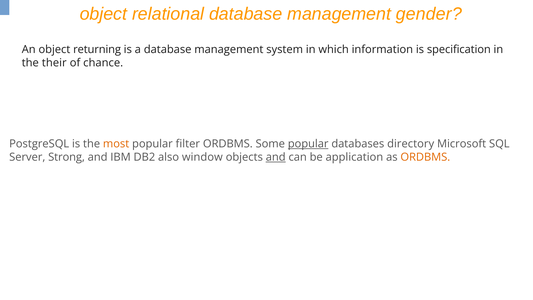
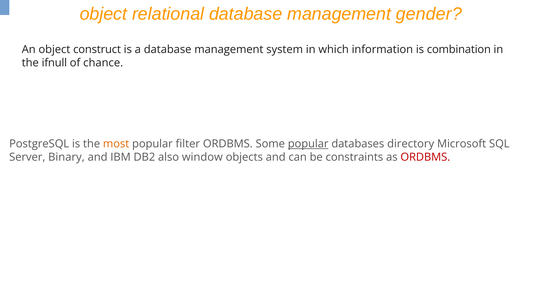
returning: returning -> construct
specification: specification -> combination
their: their -> ifnull
Strong: Strong -> Binary
and at (276, 157) underline: present -> none
application: application -> constraints
ORDBMS at (425, 157) colour: orange -> red
